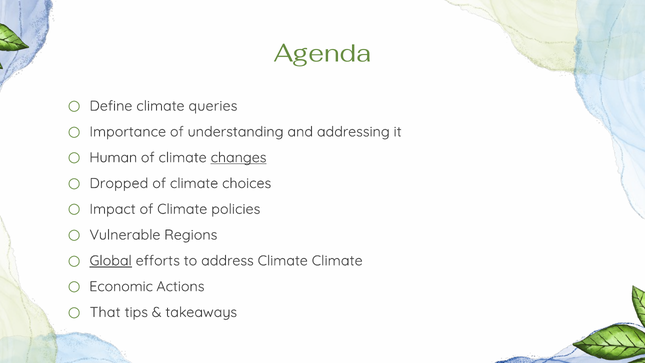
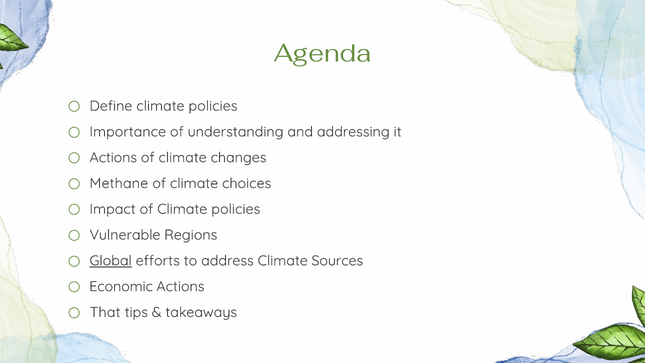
Define climate queries: queries -> policies
Human at (113, 157): Human -> Actions
changes underline: present -> none
Dropped: Dropped -> Methane
Climate Climate: Climate -> Sources
